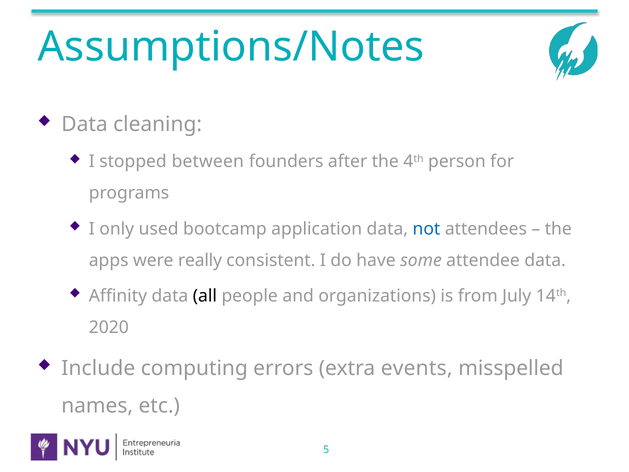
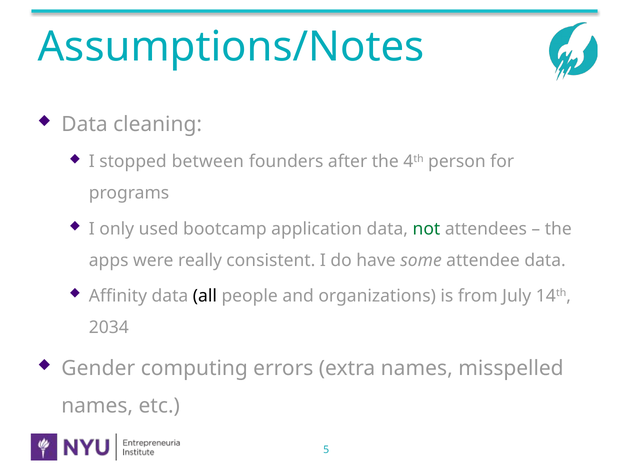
not colour: blue -> green
2020: 2020 -> 2034
Include: Include -> Gender
extra events: events -> names
